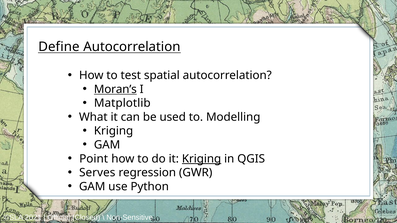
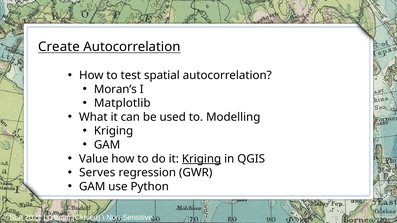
Define: Define -> Create
Moran’s underline: present -> none
Point: Point -> Value
